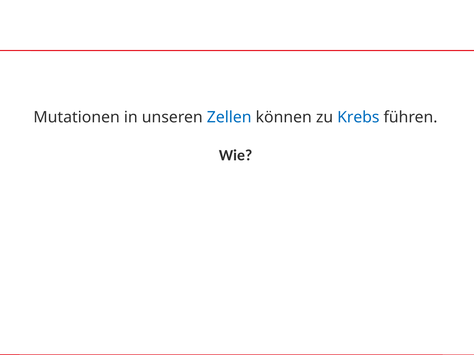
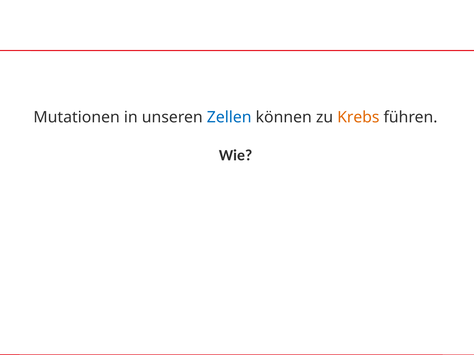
Krebs colour: blue -> orange
